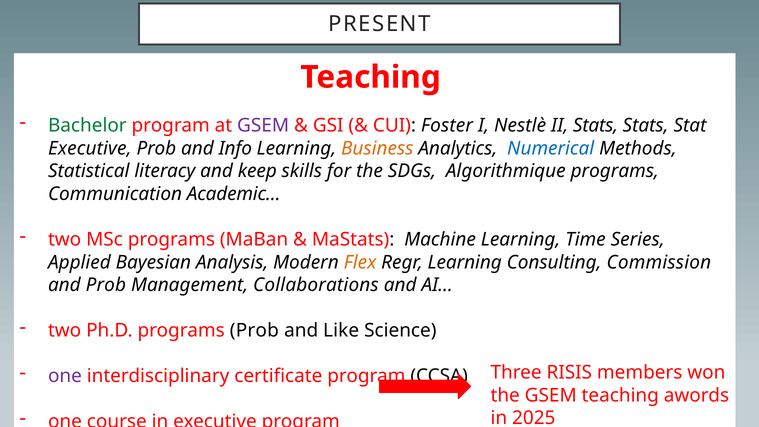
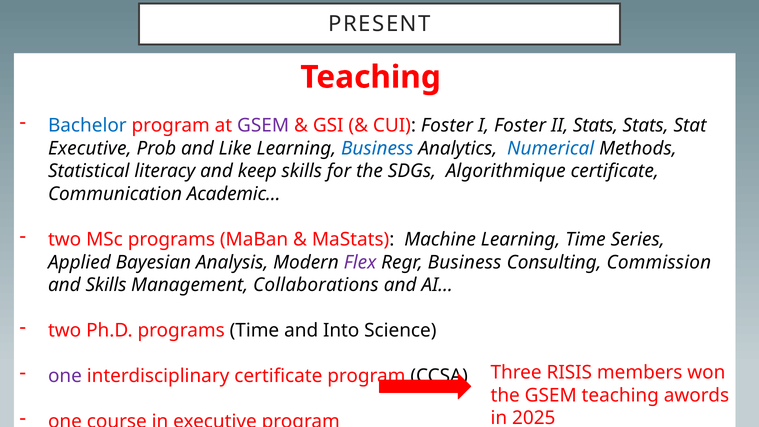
Bachelor colour: green -> blue
I Nestlè: Nestlè -> Foster
Info: Info -> Like
Business at (377, 148) colour: orange -> blue
Algorithmique programs: programs -> certificate
Flex colour: orange -> purple
Regr Learning: Learning -> Business
and Prob: Prob -> Skills
programs Prob: Prob -> Time
Like: Like -> Into
